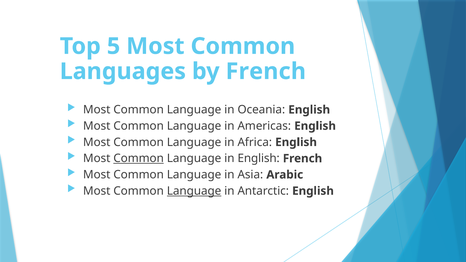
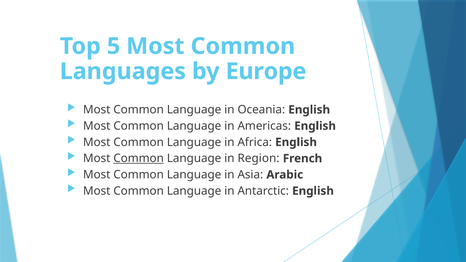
by French: French -> Europe
in English: English -> Region
Language at (194, 191) underline: present -> none
